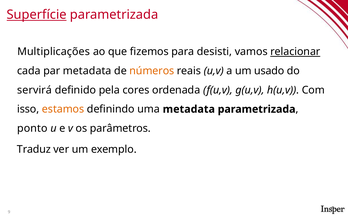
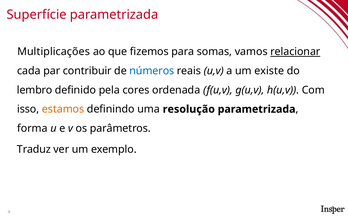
Superfície underline: present -> none
desisti: desisti -> somas
par metadata: metadata -> contribuir
números colour: orange -> blue
usado: usado -> existe
servirá: servirá -> lembro
uma metadata: metadata -> resolução
ponto: ponto -> forma
